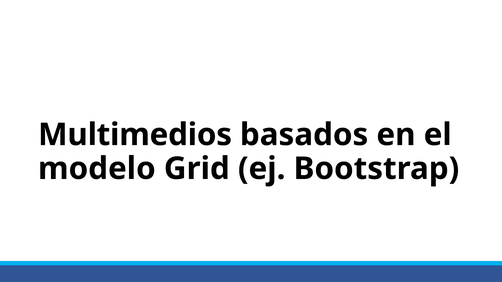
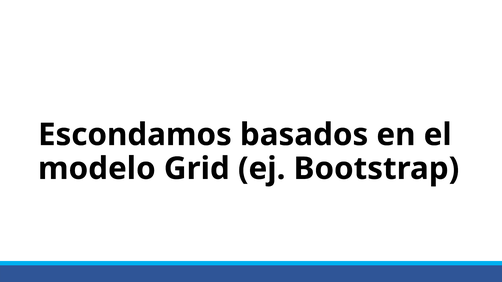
Multimedios: Multimedios -> Escondamos
